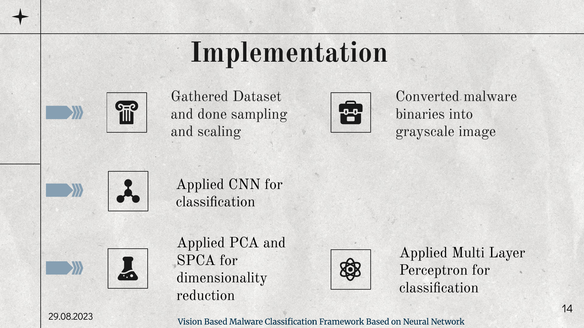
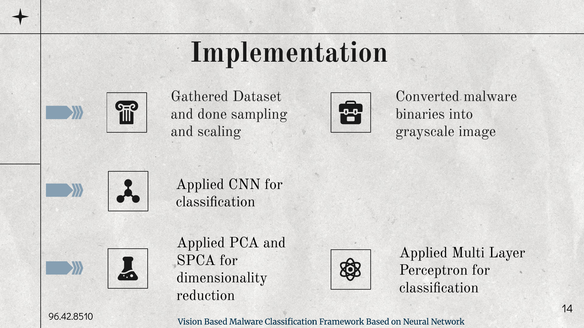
29.08.2023: 29.08.2023 -> 96.42.8510
